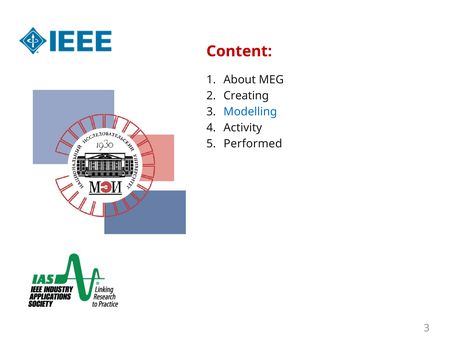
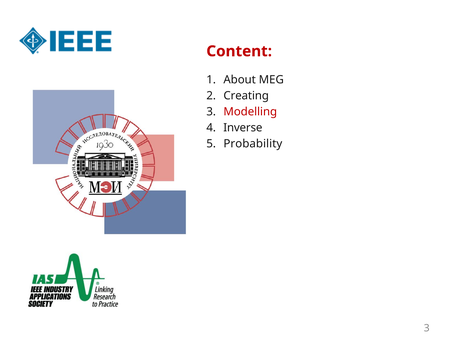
Modelling colour: blue -> red
Activity: Activity -> Inverse
Performed: Performed -> Probability
